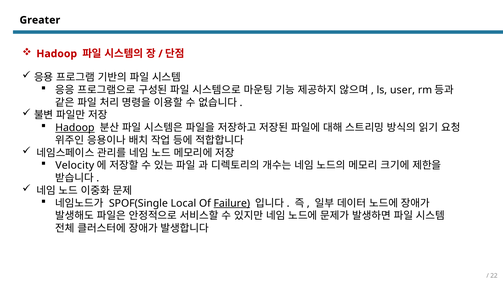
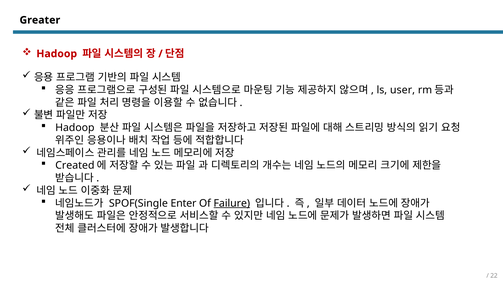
Hadoop at (75, 128) underline: present -> none
Velocity: Velocity -> Created
Local: Local -> Enter
